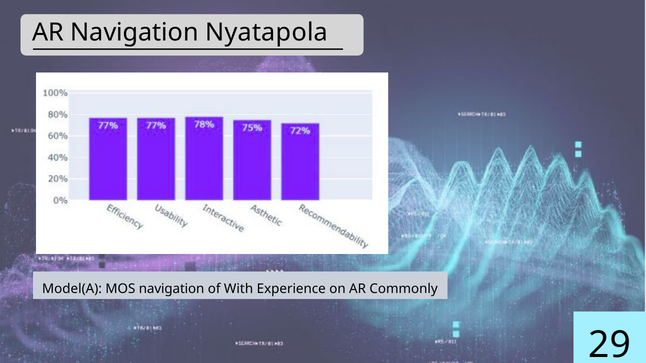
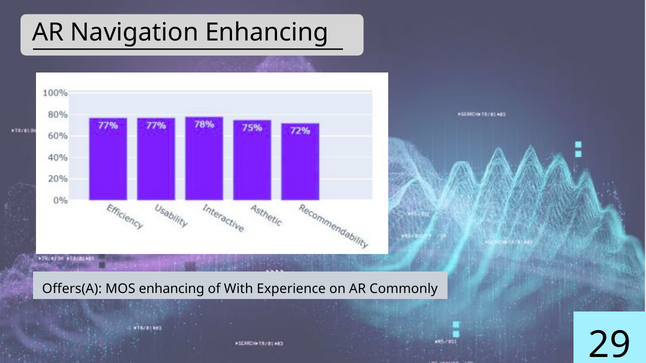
Navigation Nyatapola: Nyatapola -> Enhancing
Model(A: Model(A -> Offers(A
MOS navigation: navigation -> enhancing
